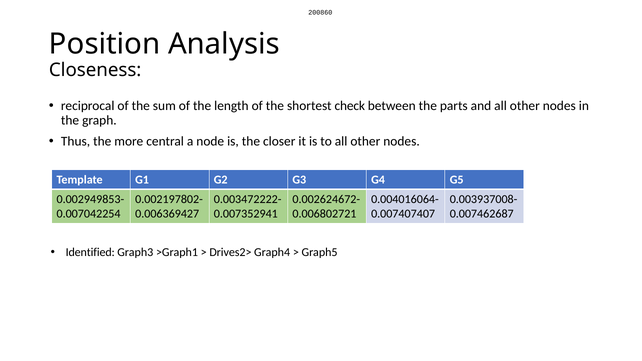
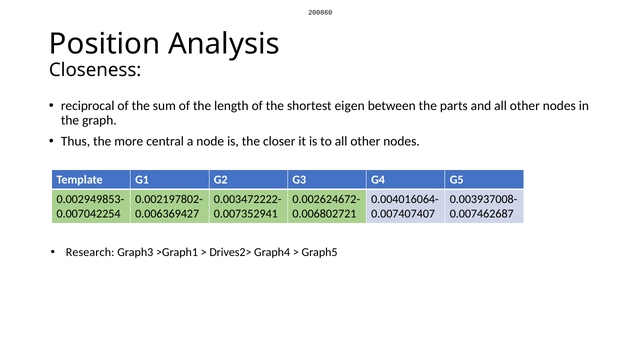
check: check -> eigen
Identified: Identified -> Research
